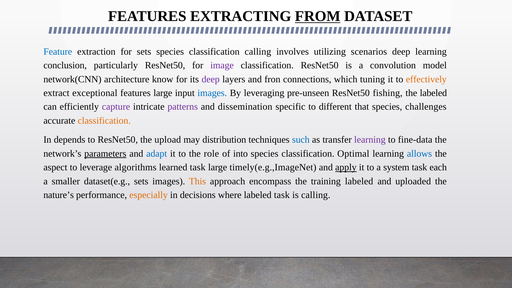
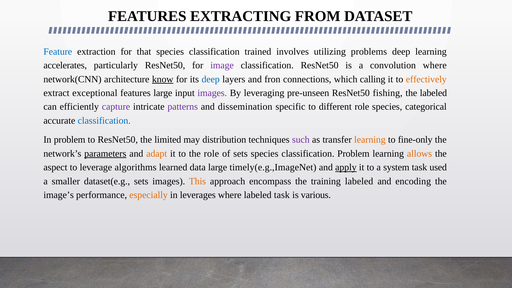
FROM underline: present -> none
for sets: sets -> that
classification calling: calling -> trained
scenarios: scenarios -> problems
conclusion: conclusion -> accelerates
convolution model: model -> where
know underline: none -> present
deep at (211, 79) colour: purple -> blue
tuning: tuning -> calling
images at (212, 93) colour: blue -> purple
different that: that -> role
challenges: challenges -> categorical
classification at (104, 121) colour: orange -> blue
In depends: depends -> problem
upload: upload -> limited
such colour: blue -> purple
learning at (370, 140) colour: purple -> orange
fine-data: fine-data -> fine-only
adapt colour: blue -> orange
of into: into -> sets
classification Optimal: Optimal -> Problem
allows colour: blue -> orange
learned task: task -> data
each: each -> used
uploaded: uploaded -> encoding
nature’s: nature’s -> image’s
decisions: decisions -> leverages
is calling: calling -> various
